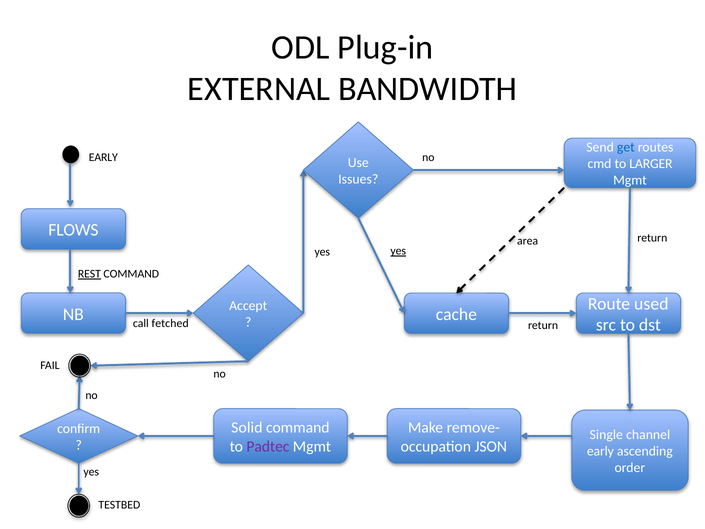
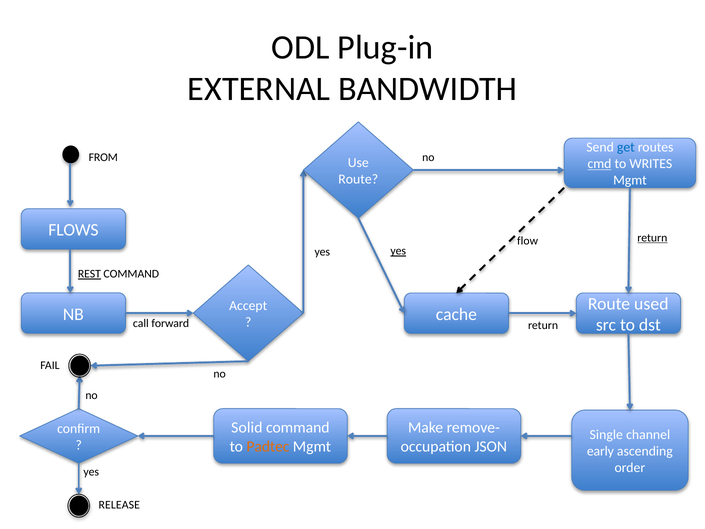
EARLY at (103, 157): EARLY -> FROM
cmd underline: none -> present
LARGER: LARGER -> WRITES
Issues at (358, 179): Issues -> Route
return at (652, 238) underline: none -> present
area: area -> flow
fetched: fetched -> forward
Padtec colour: purple -> orange
TESTBED: TESTBED -> RELEASE
